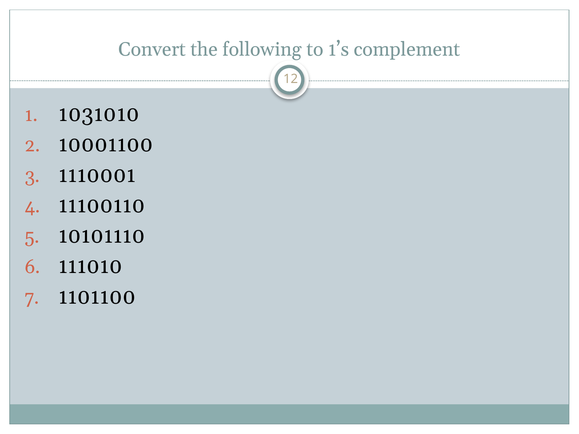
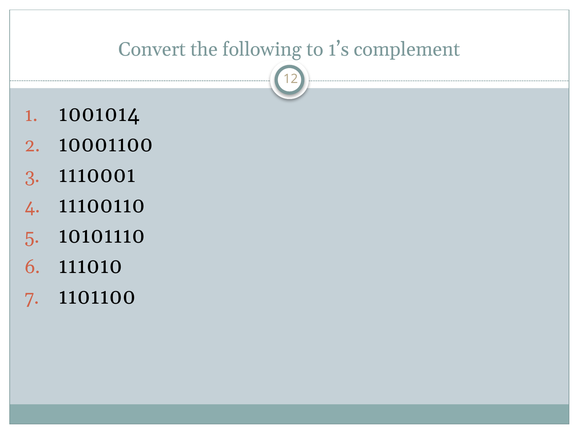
1031010: 1031010 -> 1001014
